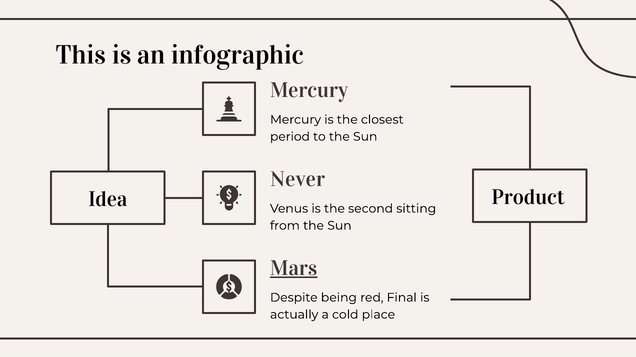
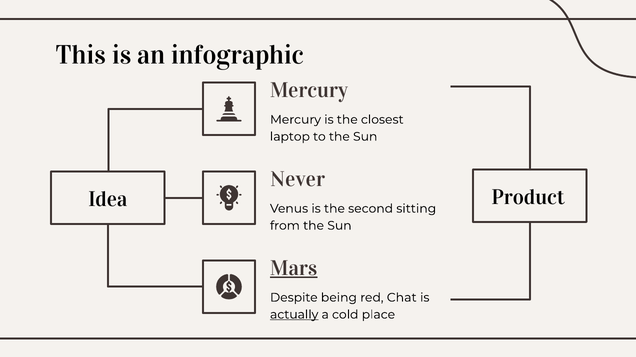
period: period -> laptop
Final: Final -> Chat
actually underline: none -> present
